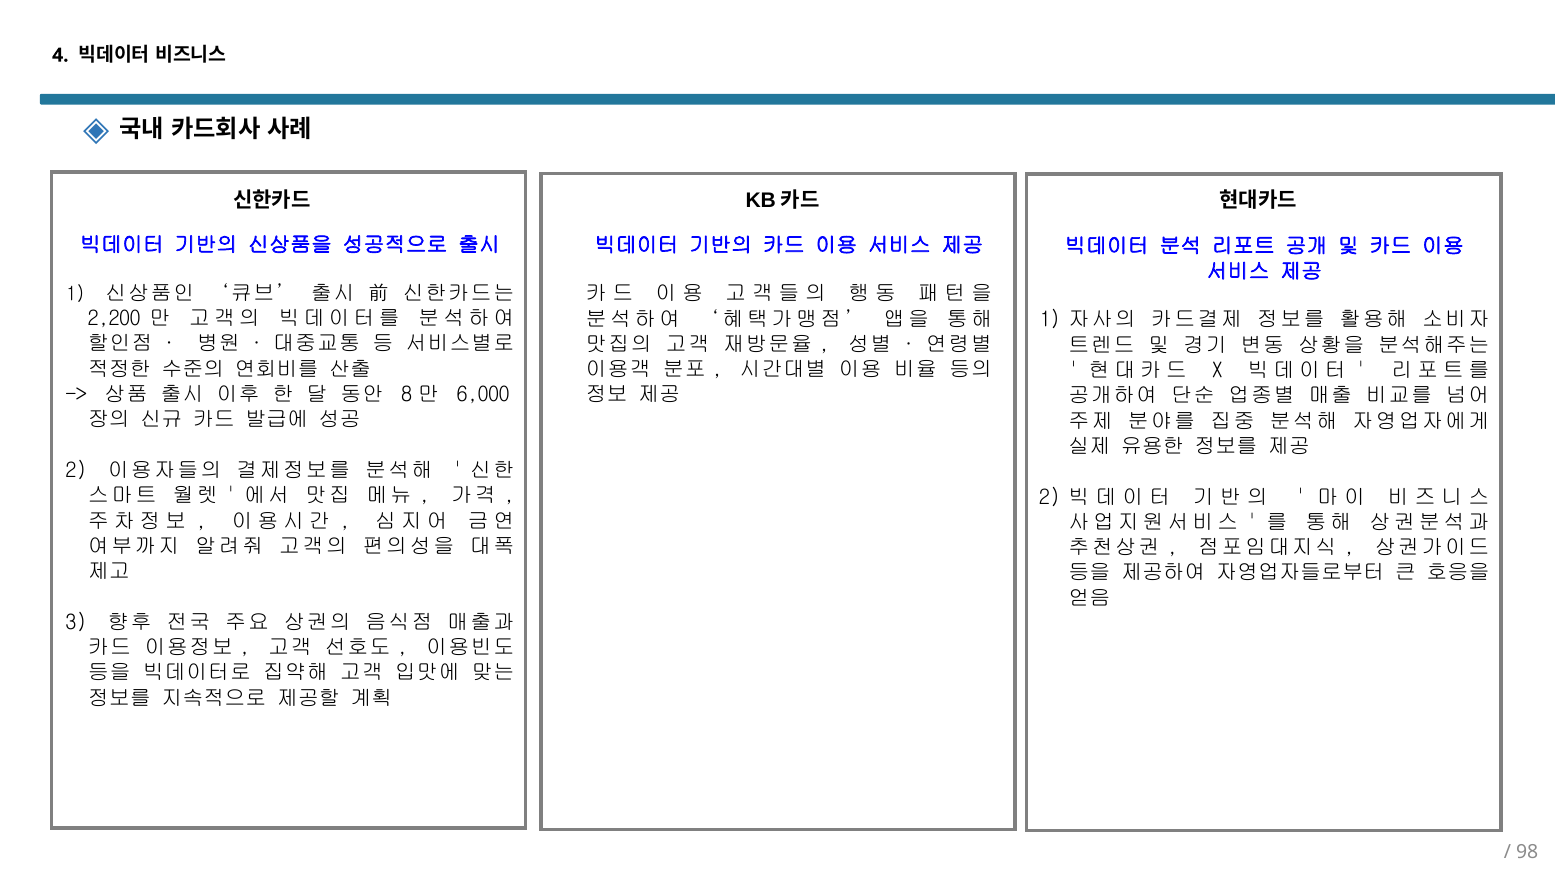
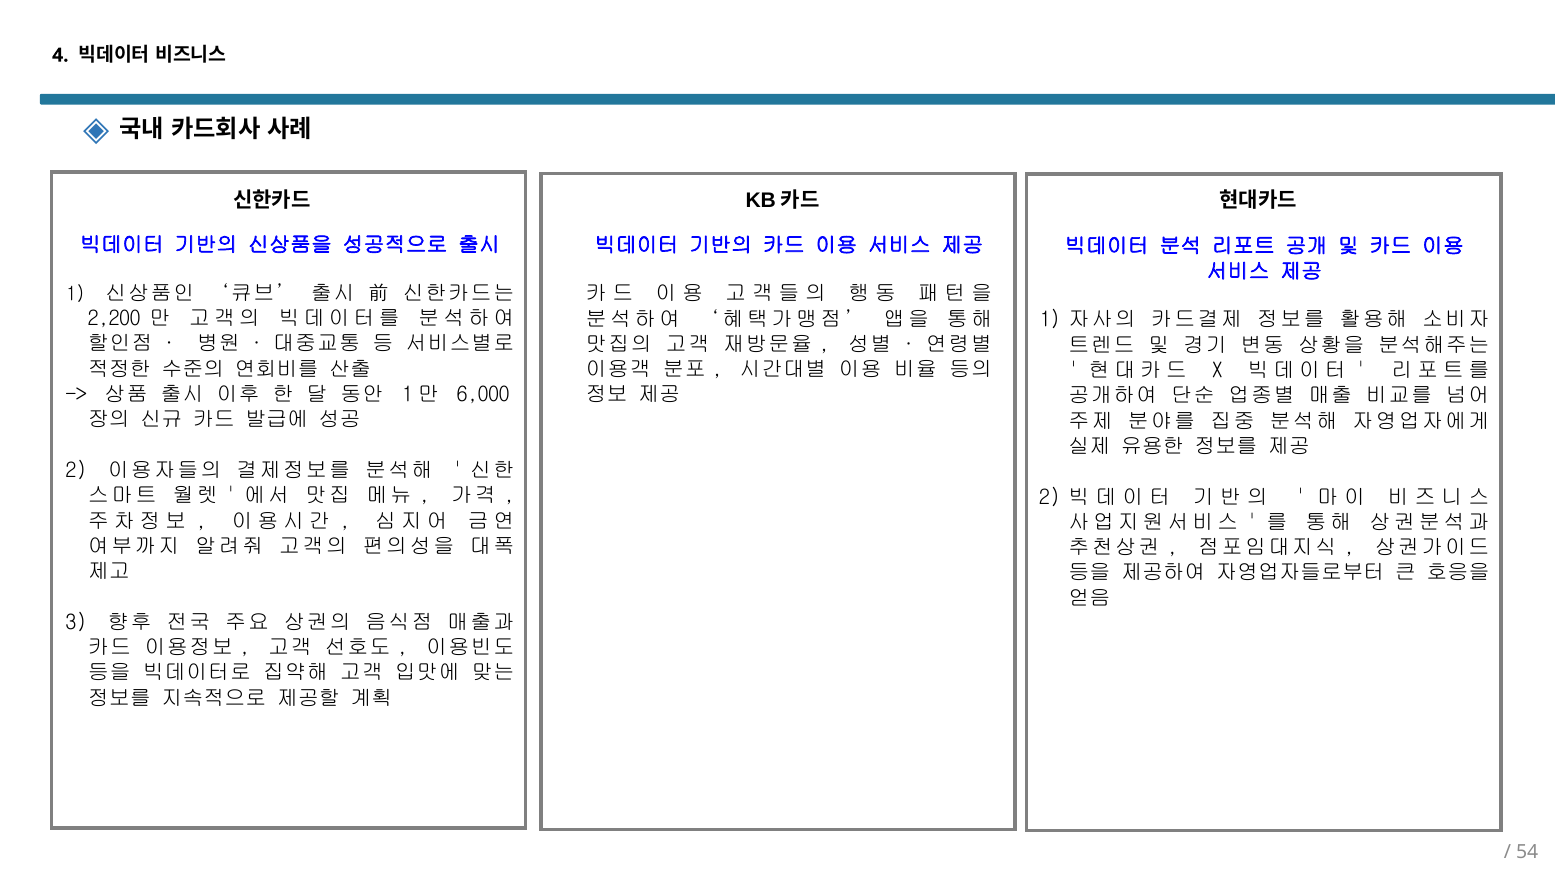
8 at (407, 394): 8 -> 1
98: 98 -> 54
